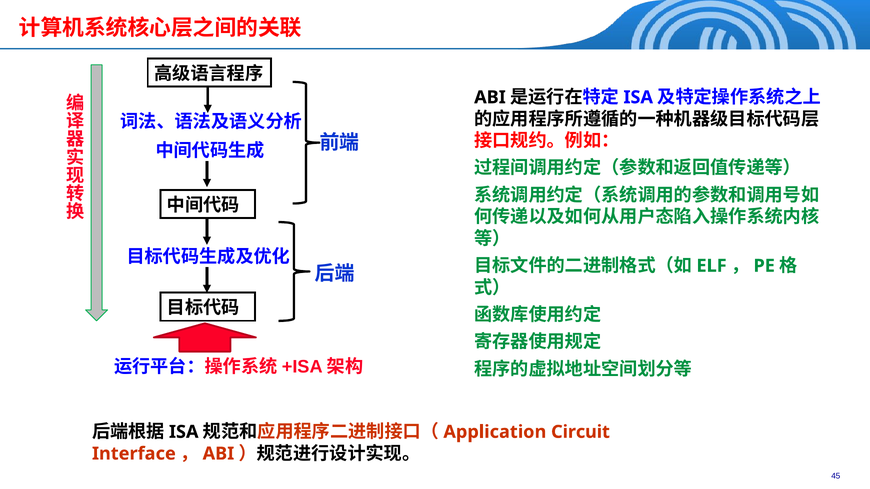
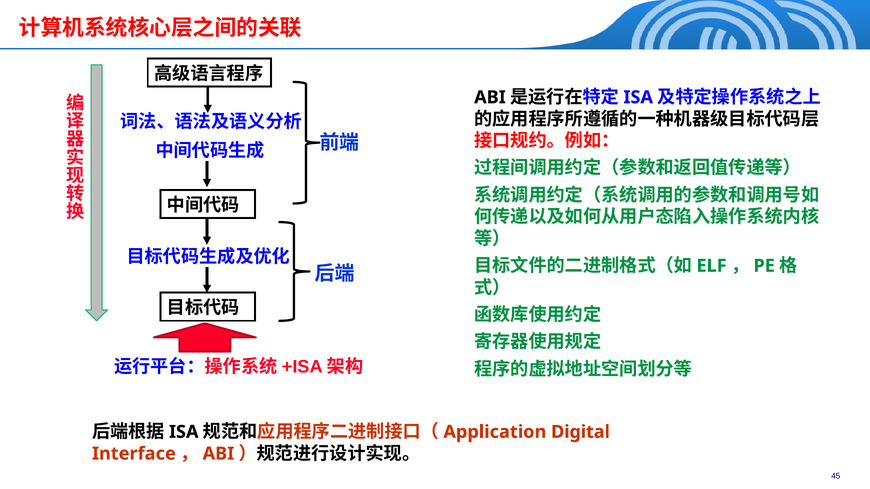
Circuit: Circuit -> Digital
